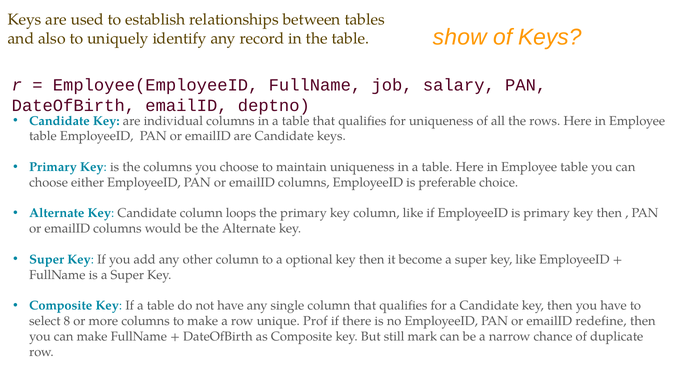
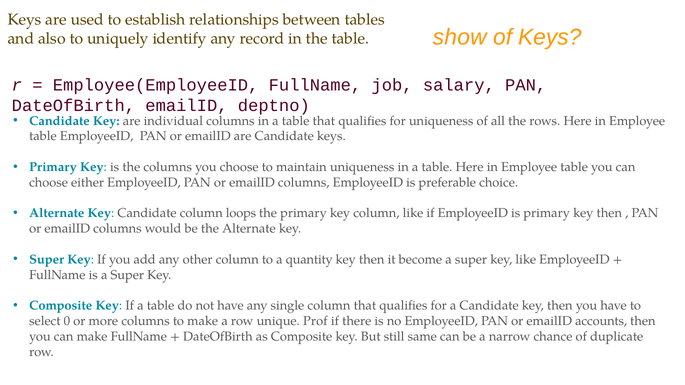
optional: optional -> quantity
8: 8 -> 0
redefine: redefine -> accounts
mark: mark -> same
